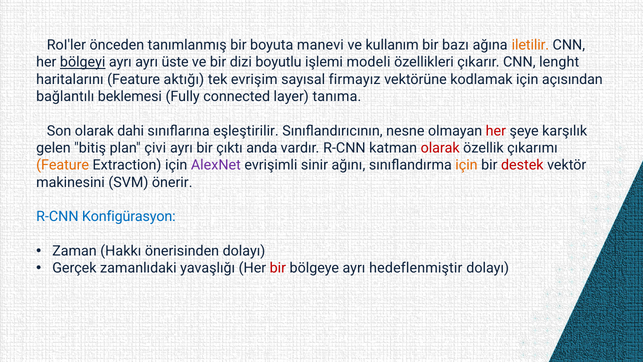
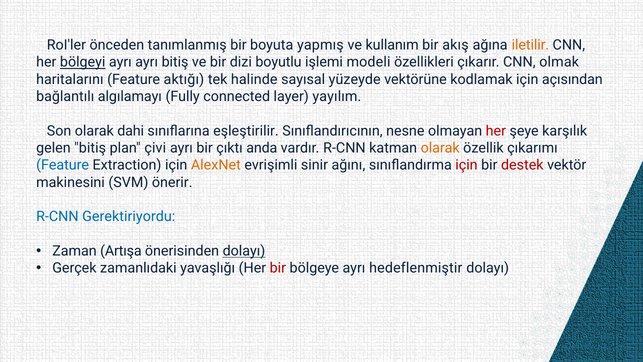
manevi: manevi -> yapmış
bazı: bazı -> akış
ayrı üste: üste -> bitiş
lenght: lenght -> olmak
evrişim: evrişim -> halinde
firmayız: firmayız -> yüzeyde
beklemesi: beklemesi -> algılamayı
tanıma: tanıma -> yayılım
olarak at (440, 148) colour: red -> orange
Feature at (63, 165) colour: orange -> blue
AlexNet colour: purple -> orange
için at (466, 165) colour: orange -> red
Konfigürasyon: Konfigürasyon -> Gerektiriyordu
Hakkı: Hakkı -> Artışa
dolayı at (244, 251) underline: none -> present
